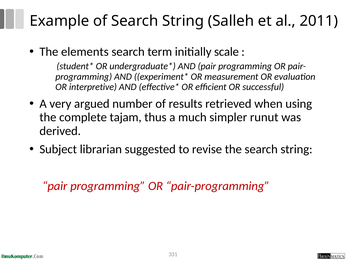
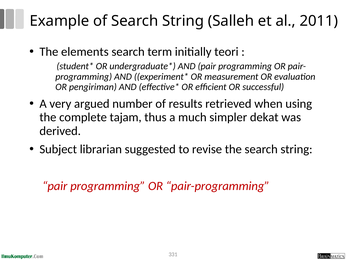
scale: scale -> teori
interpretive: interpretive -> pengiriman
runut: runut -> dekat
